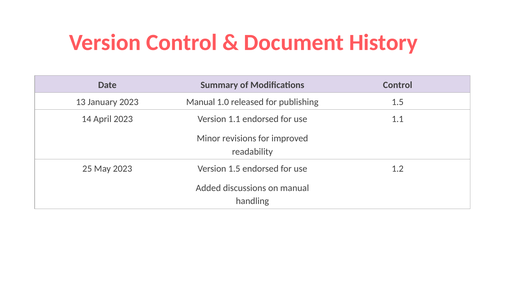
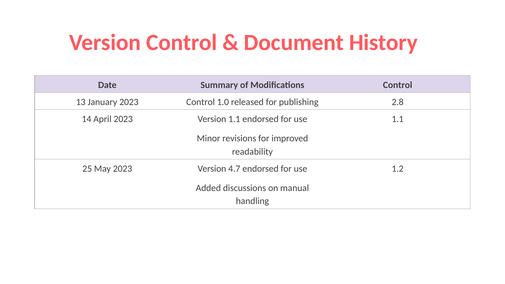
2023 Manual: Manual -> Control
publishing 1.5: 1.5 -> 2.8
Version 1.5: 1.5 -> 4.7
